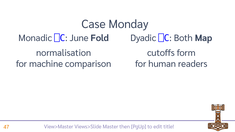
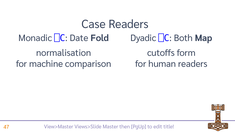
Case Monday: Monday -> Readers
June: June -> Date
